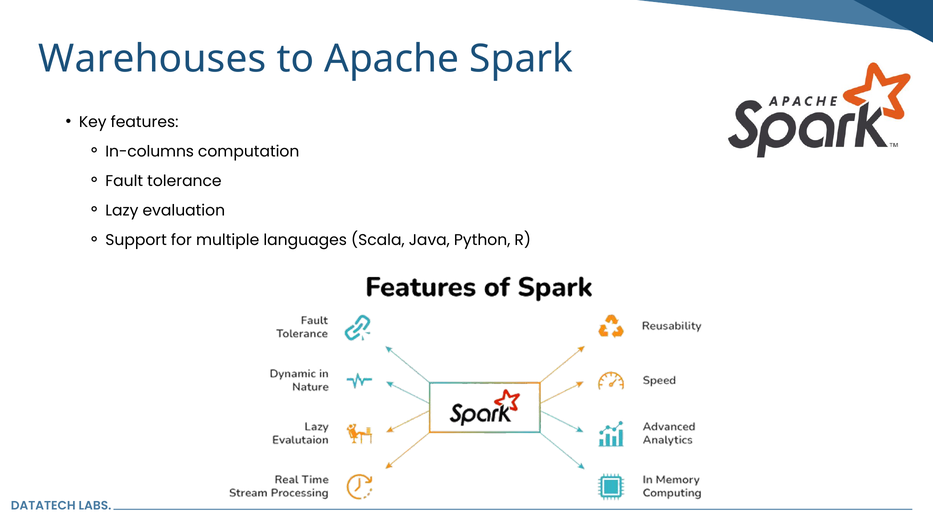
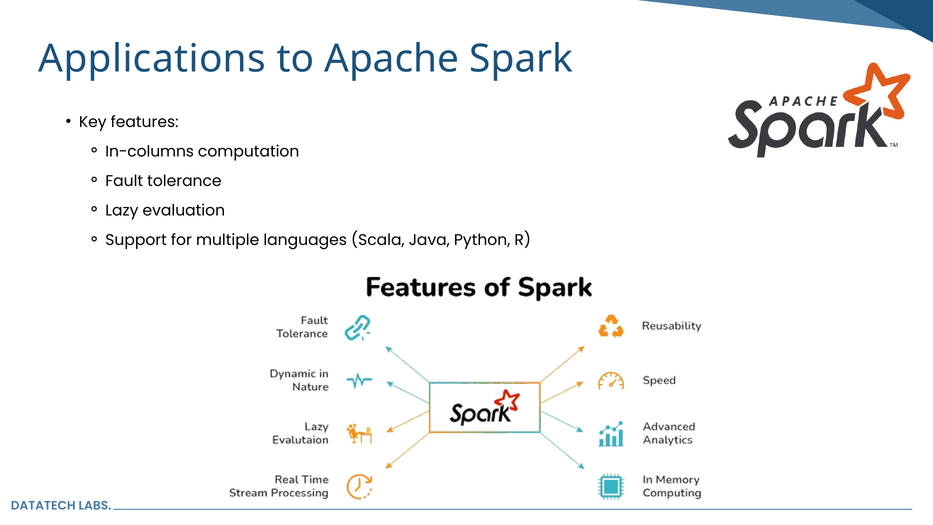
Warehouses: Warehouses -> Applications
